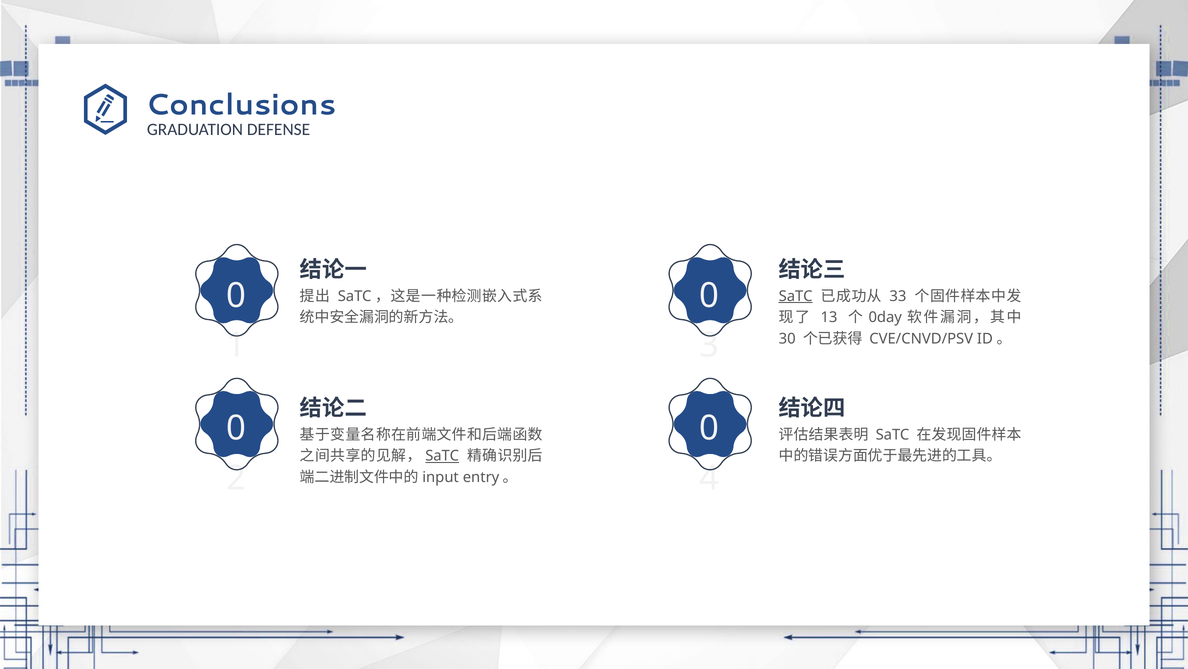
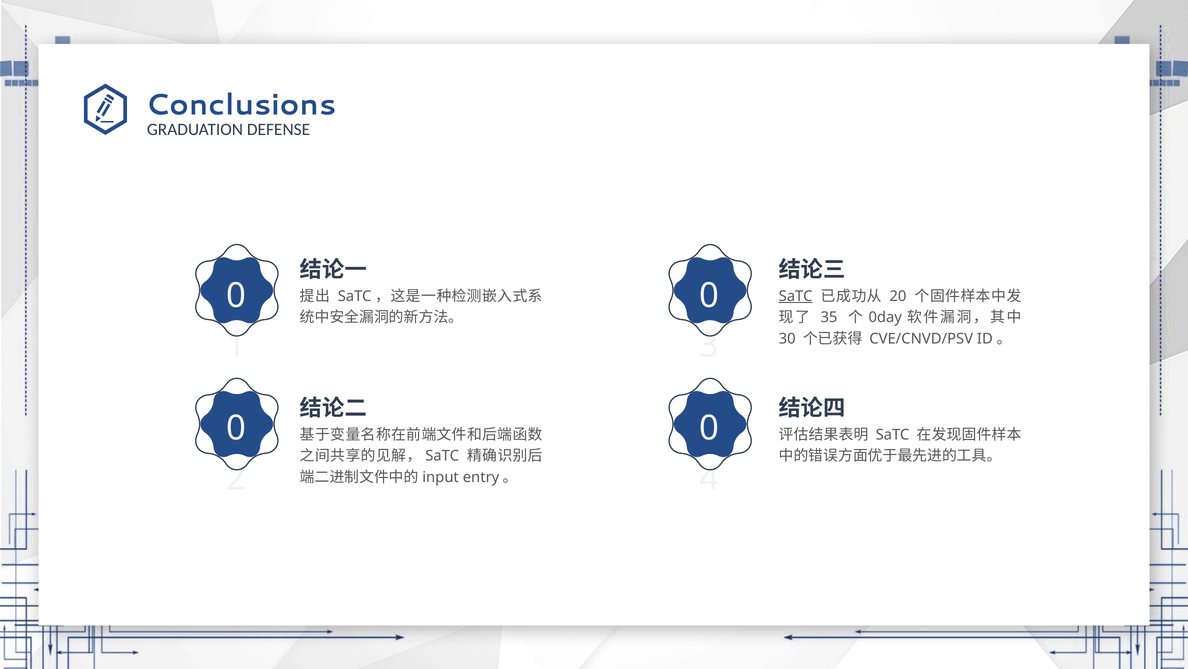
33: 33 -> 20
13: 13 -> 35
SaTC at (442, 456) underline: present -> none
